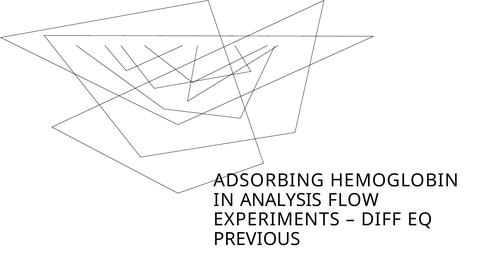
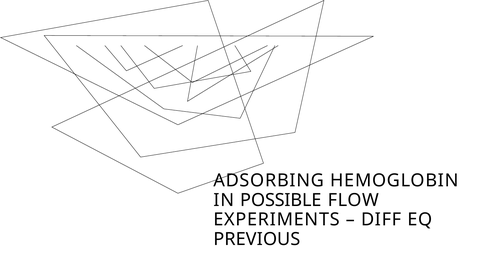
ANALYSIS: ANALYSIS -> POSSIBLE
